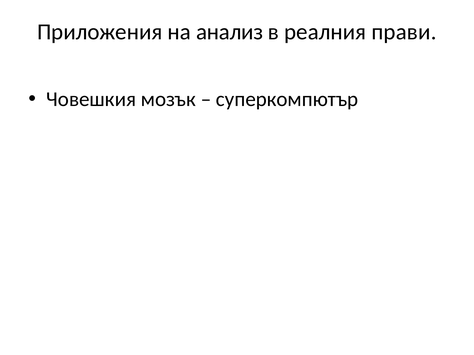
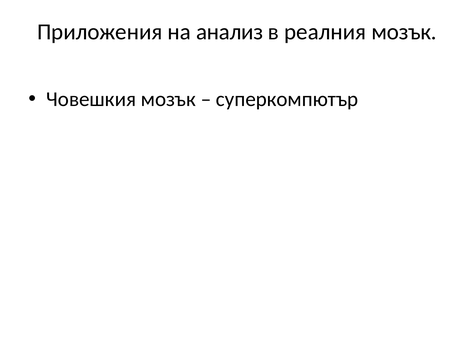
реалния прави: прави -> мозък
